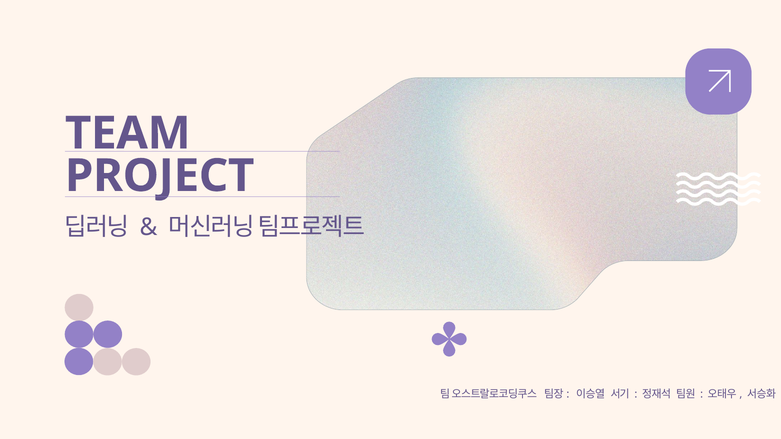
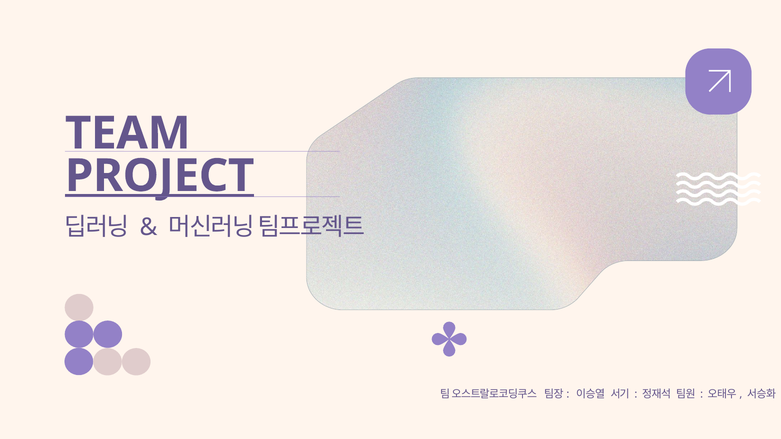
PROJECT underline: none -> present
